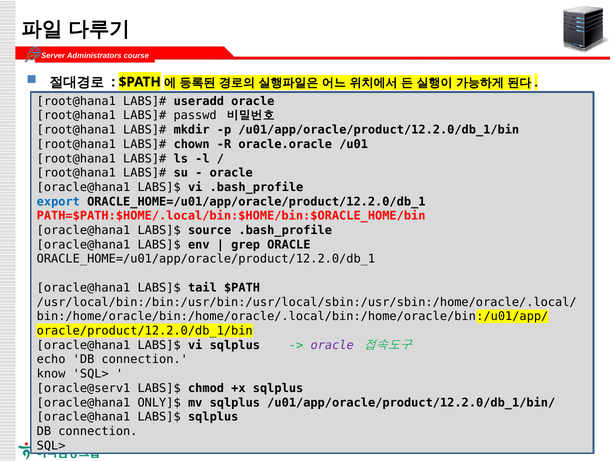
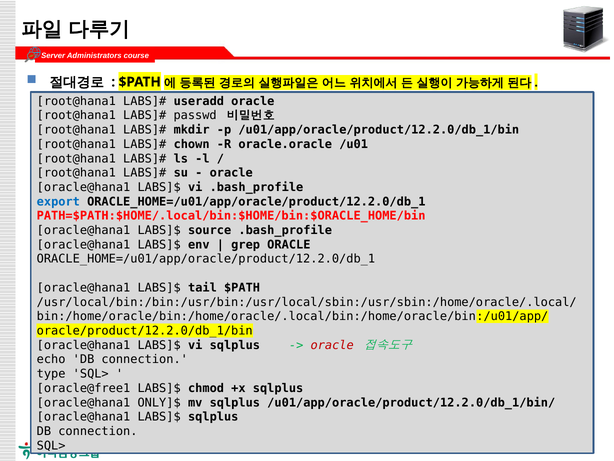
oracle at (332, 345) colour: purple -> red
know: know -> type
oracle@serv1: oracle@serv1 -> oracle@free1
